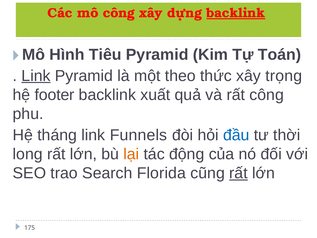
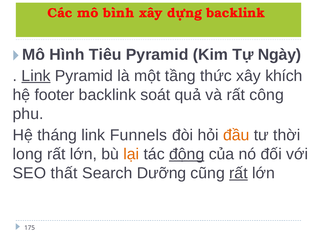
mô công: công -> bình
backlink at (236, 13) underline: present -> none
Toán: Toán -> Ngày
theo: theo -> tầng
trọng: trọng -> khích
xuất: xuất -> soát
đầu colour: blue -> orange
động underline: none -> present
trao: trao -> thất
Florida: Florida -> Dưỡng
